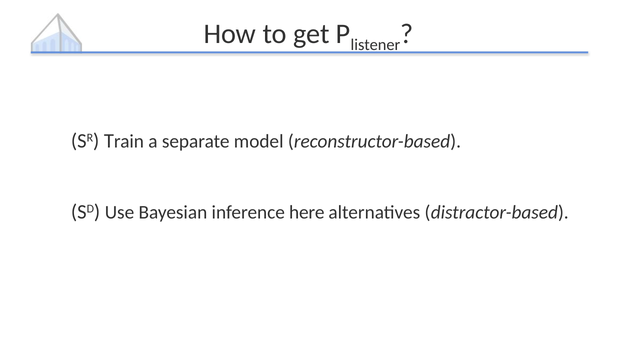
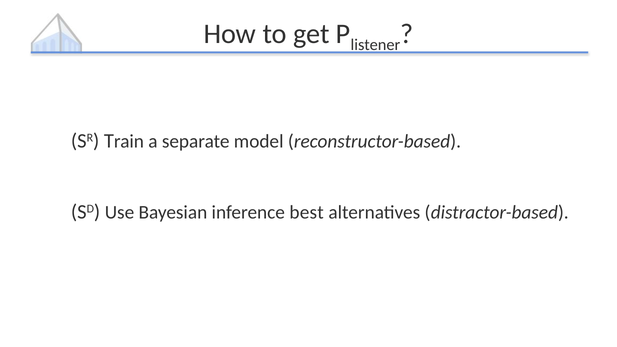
here: here -> best
